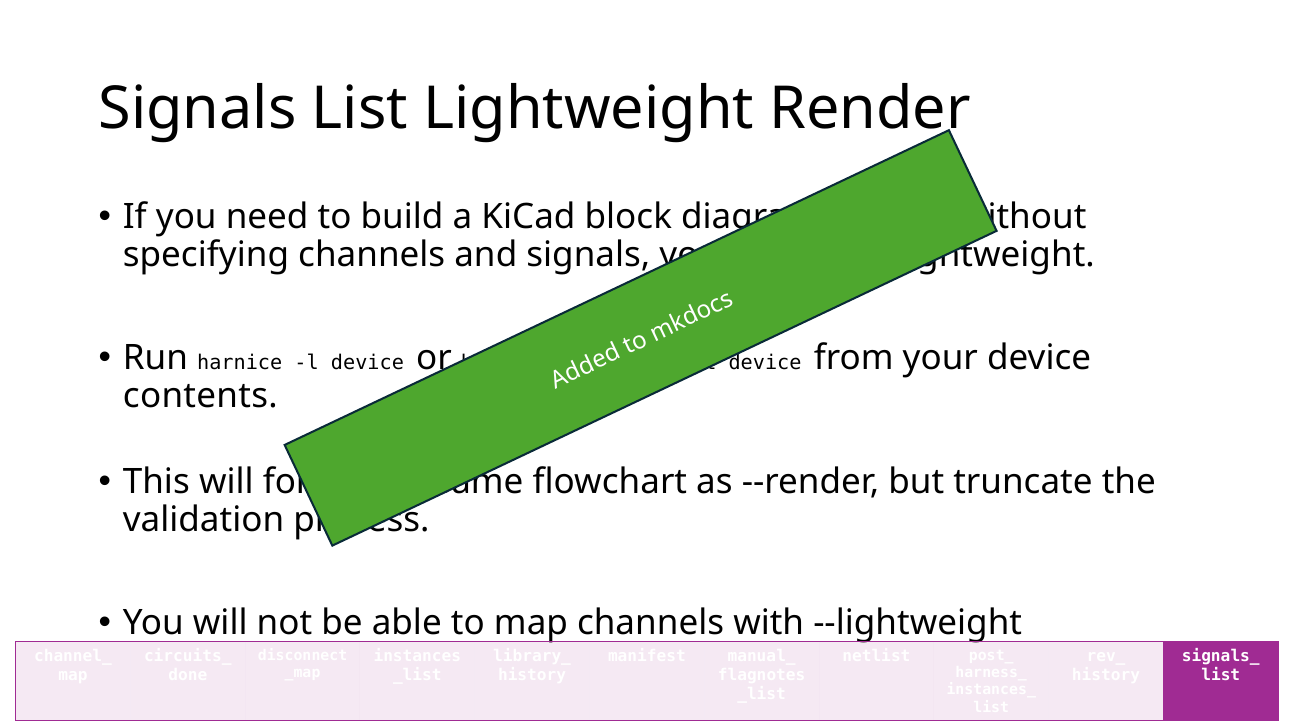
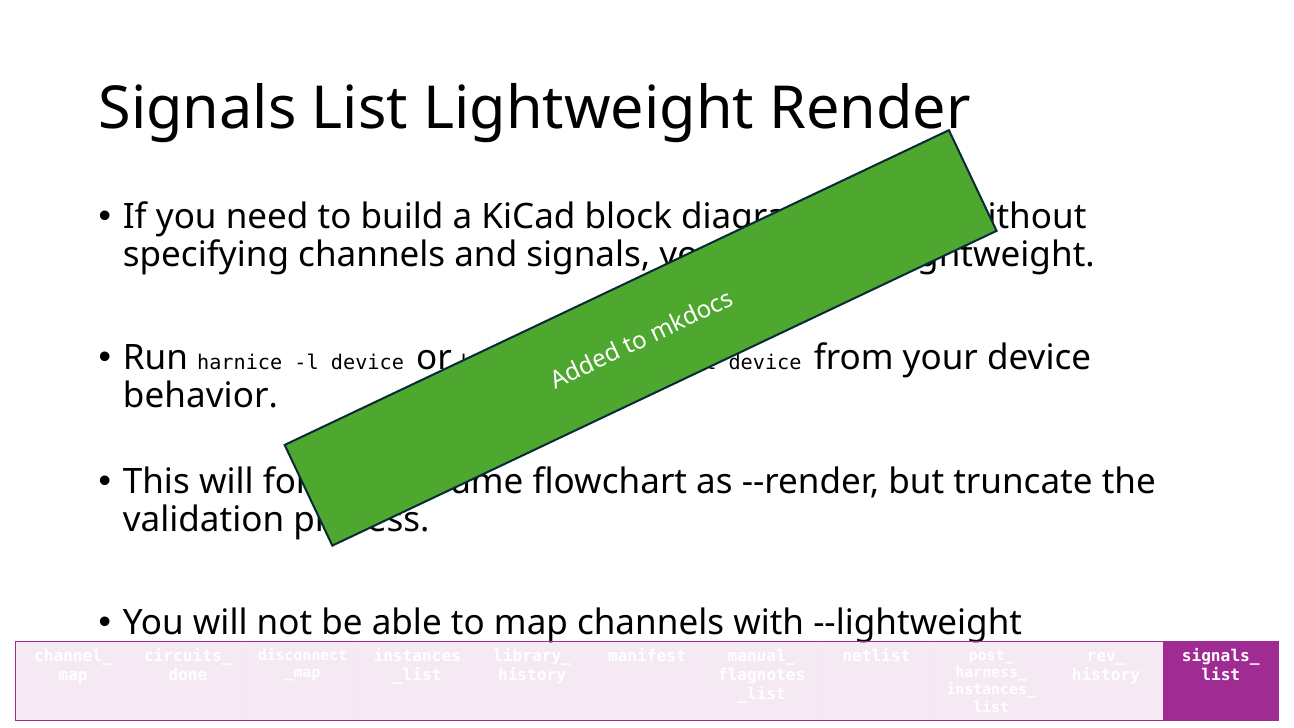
contents: contents -> behavior
